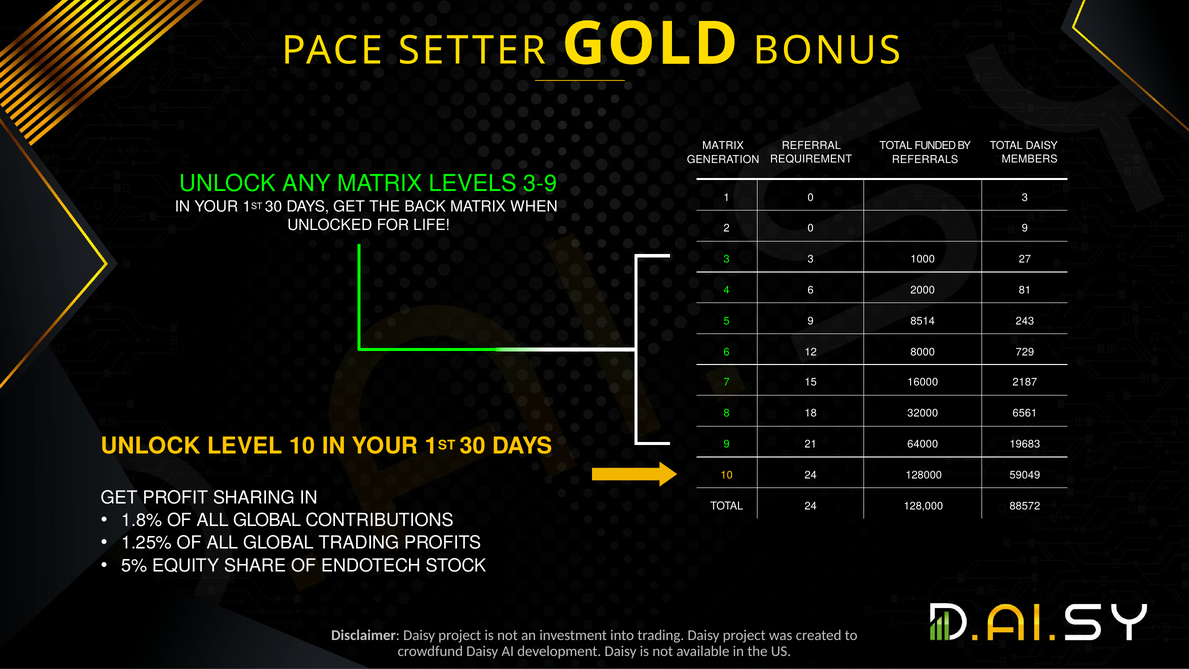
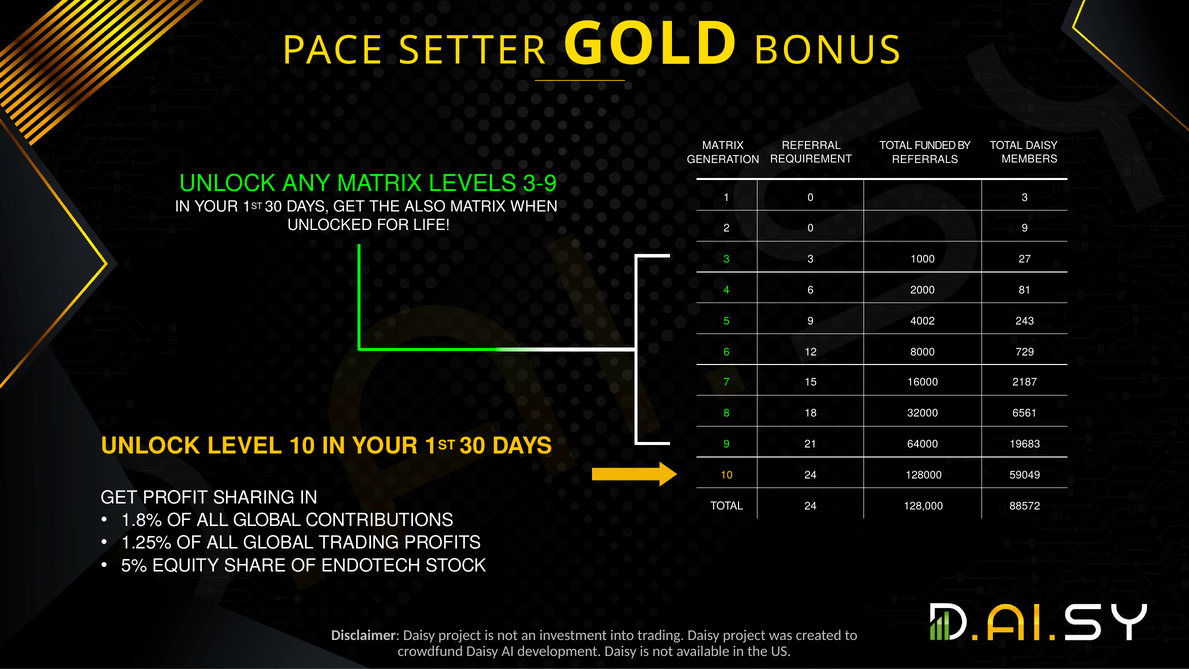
BACK: BACK -> ALSO
8514: 8514 -> 4002
